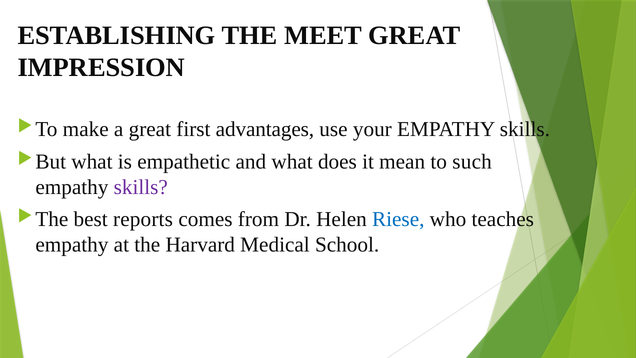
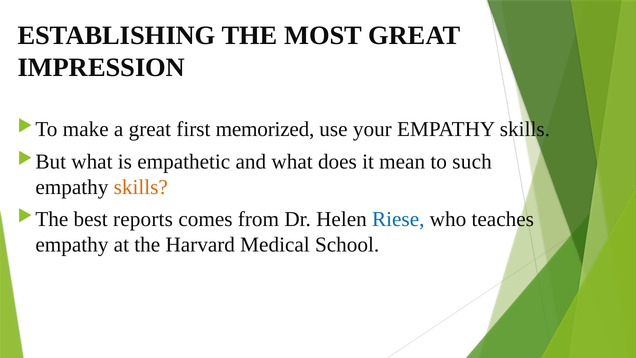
MEET: MEET -> MOST
advantages: advantages -> memorized
skills at (141, 187) colour: purple -> orange
